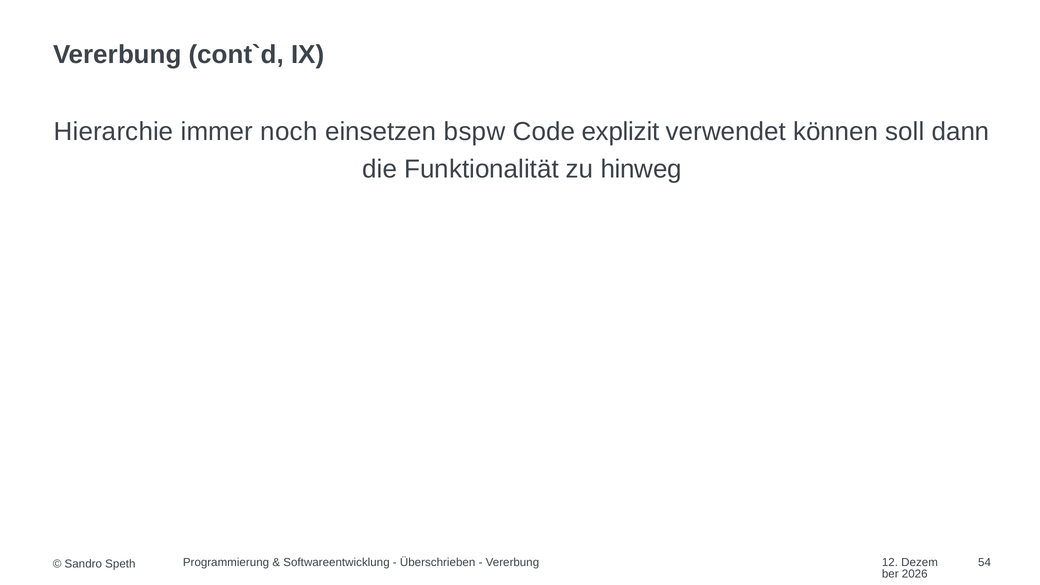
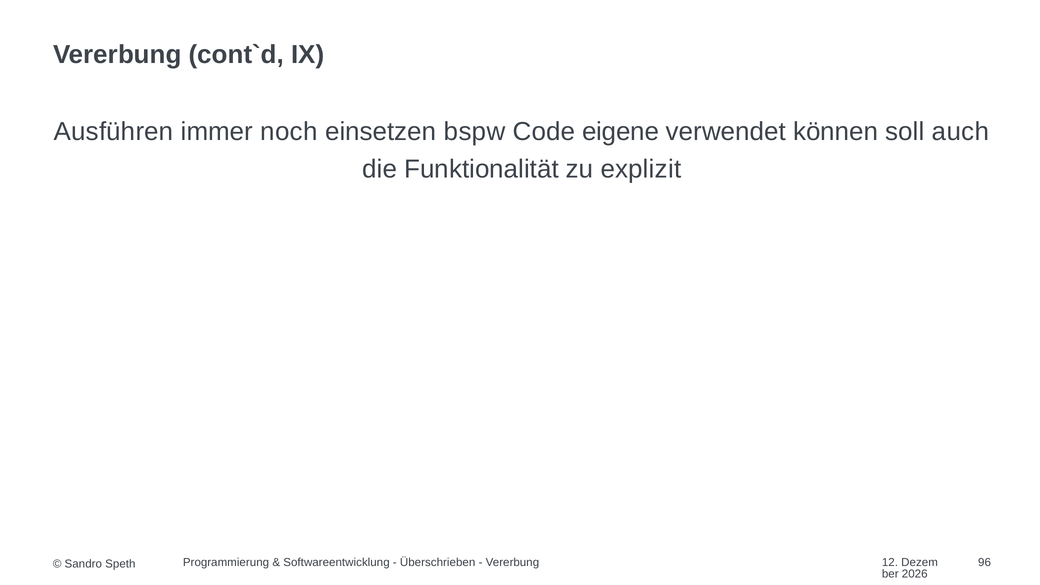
Hierarchie: Hierarchie -> Ausführen
explizit: explizit -> eigene
dann: dann -> auch
hinweg: hinweg -> explizit
54: 54 -> 96
